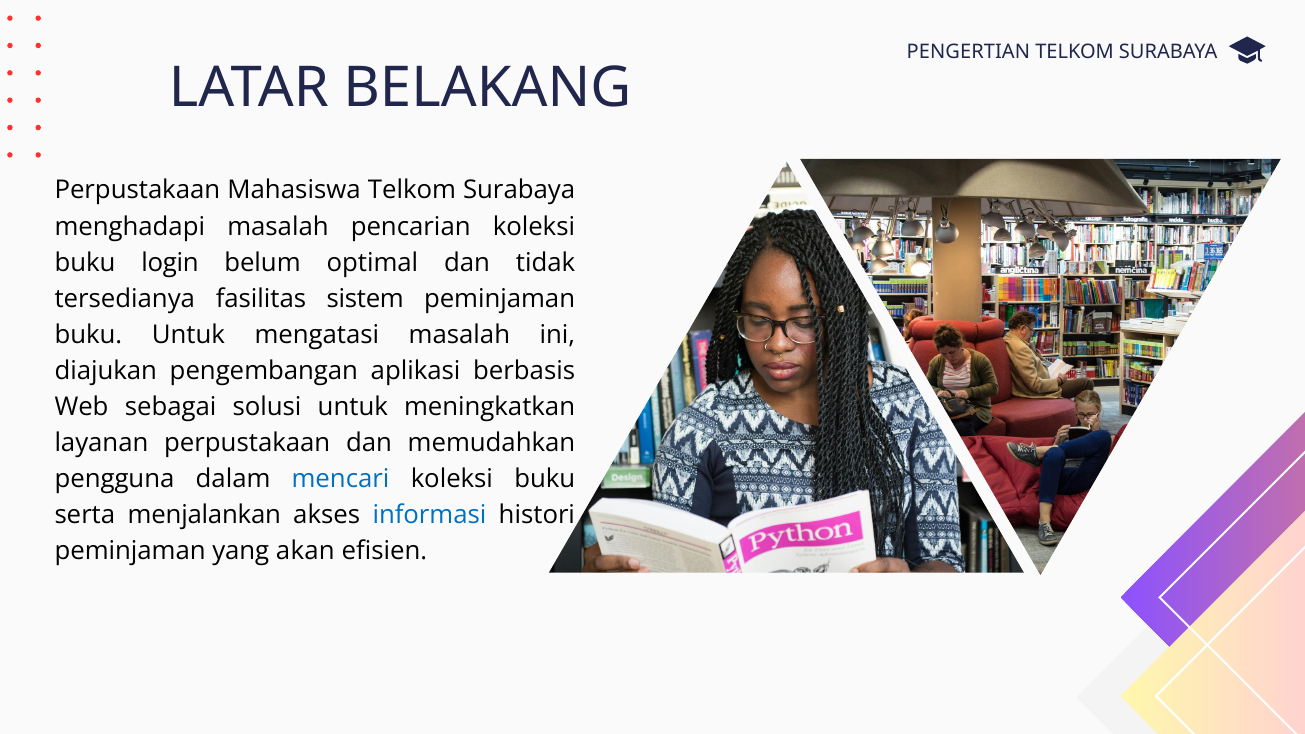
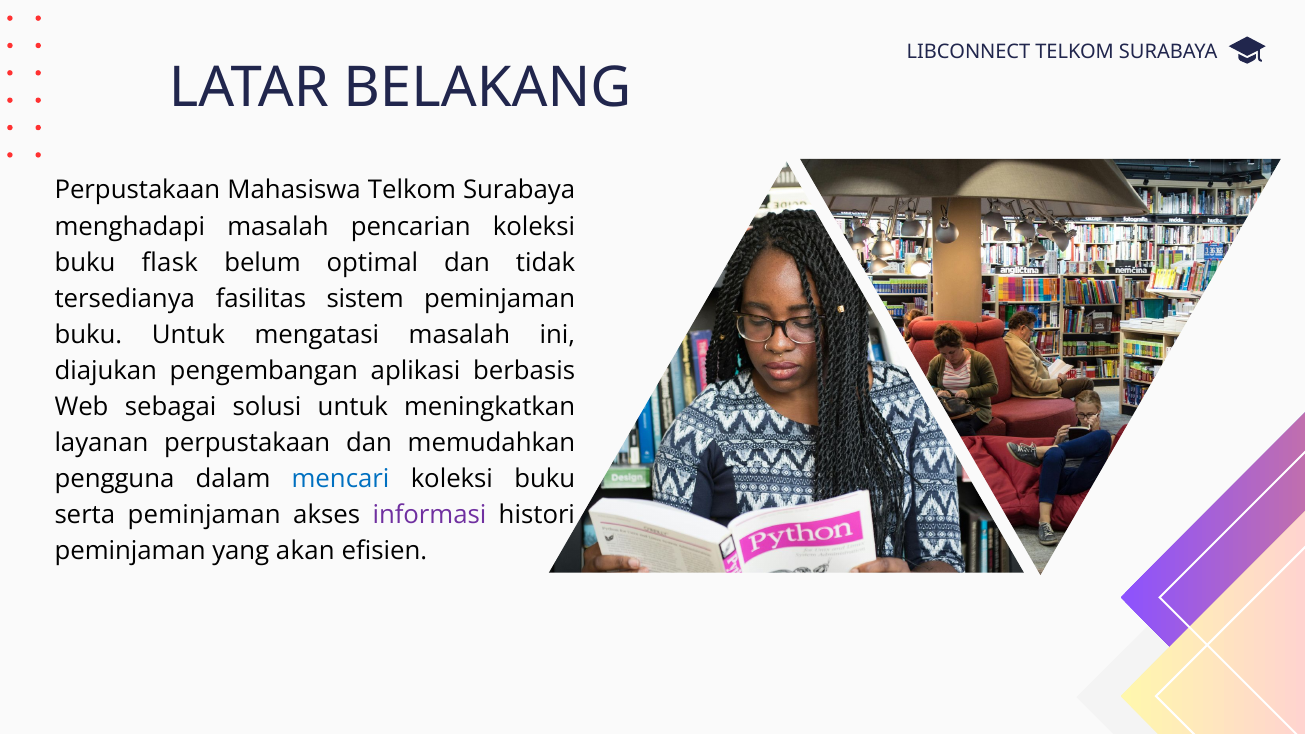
PENGERTIAN: PENGERTIAN -> LIBCONNECT
login: login -> flask
serta menjalankan: menjalankan -> peminjaman
informasi colour: blue -> purple
